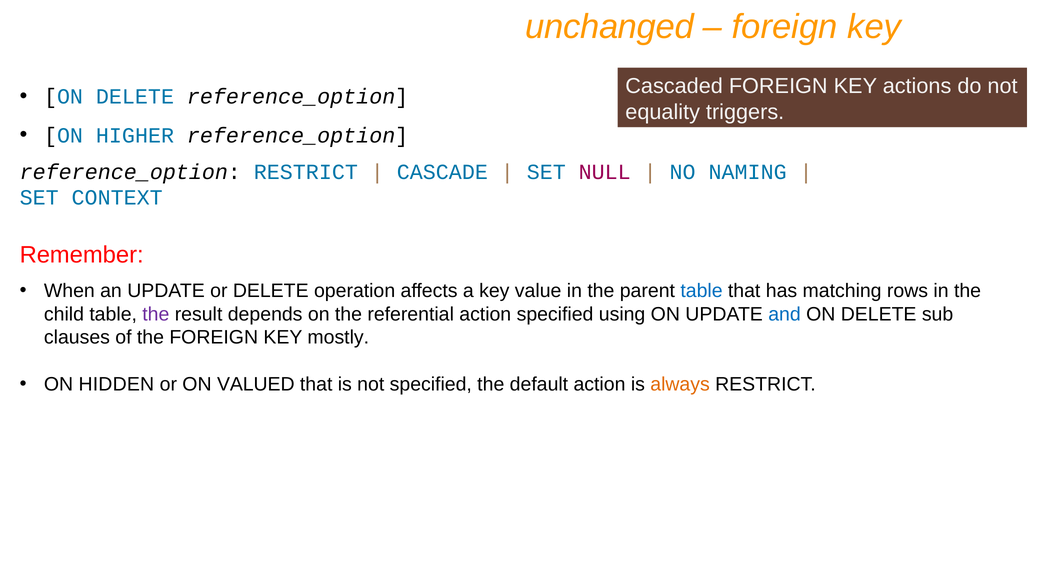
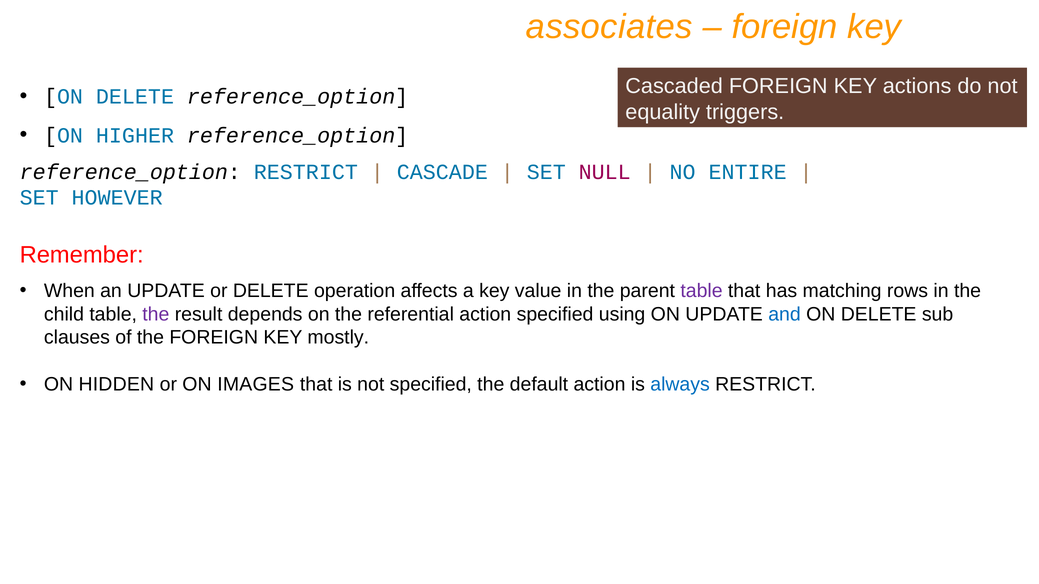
unchanged: unchanged -> associates
NAMING: NAMING -> ENTIRE
CONTEXT: CONTEXT -> HOWEVER
table at (702, 291) colour: blue -> purple
VALUED: VALUED -> IMAGES
always colour: orange -> blue
